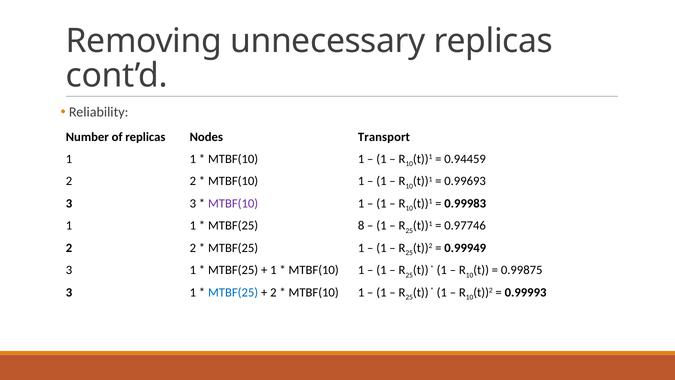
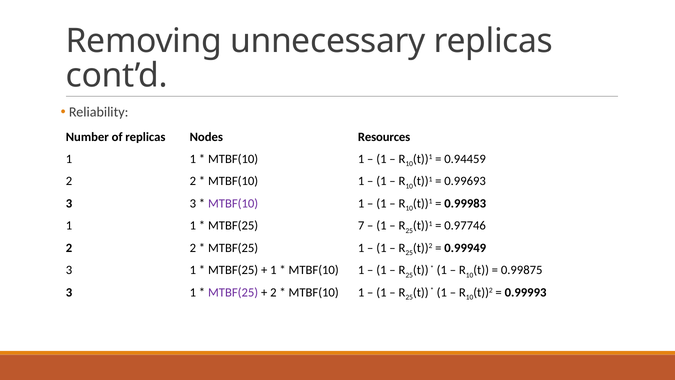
Transport: Transport -> Resources
8: 8 -> 7
MTBF(25 at (233, 292) colour: blue -> purple
